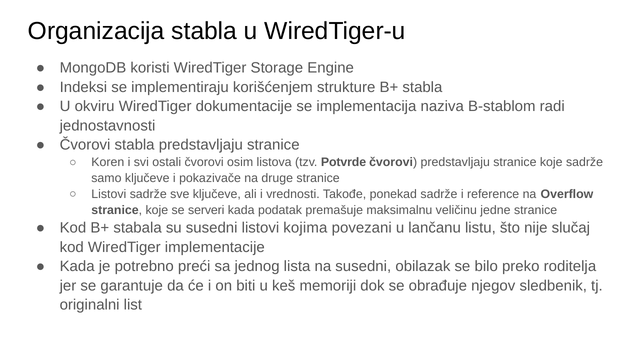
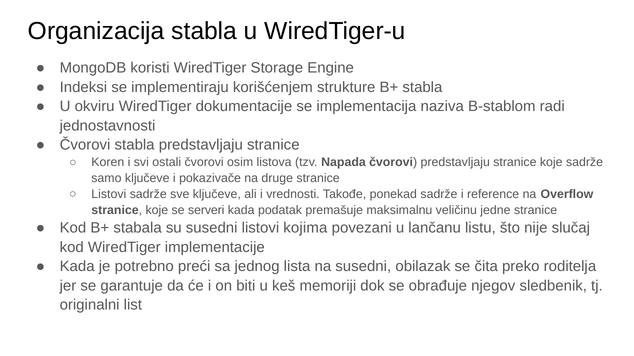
Potvrde: Potvrde -> Napada
bilo: bilo -> čita
